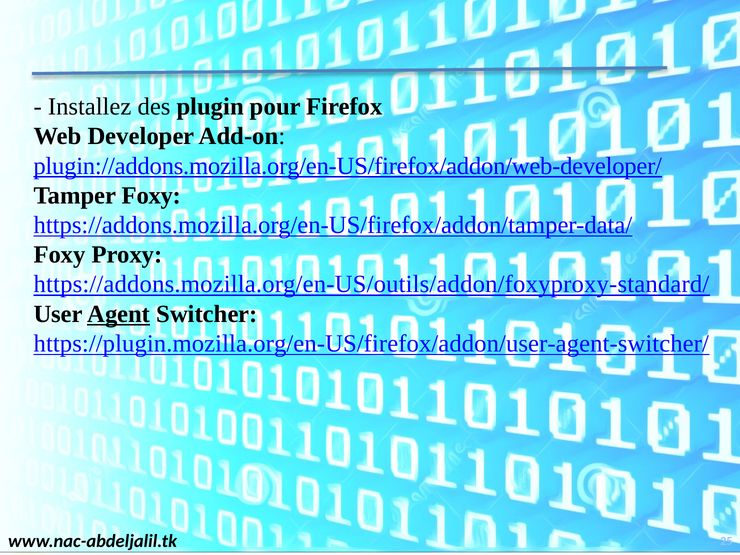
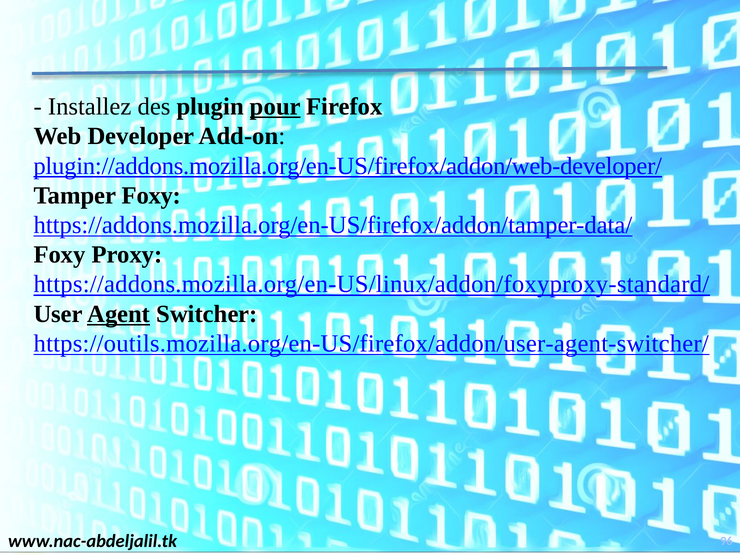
pour underline: none -> present
https://addons.mozilla.org/en-US/outils/addon/foxyproxy-standard/: https://addons.mozilla.org/en-US/outils/addon/foxyproxy-standard/ -> https://addons.mozilla.org/en-US/linux/addon/foxyproxy-standard/
https://plugin.mozilla.org/en-US/firefox/addon/user-agent-switcher/: https://plugin.mozilla.org/en-US/firefox/addon/user-agent-switcher/ -> https://outils.mozilla.org/en-US/firefox/addon/user-agent-switcher/
25: 25 -> 96
